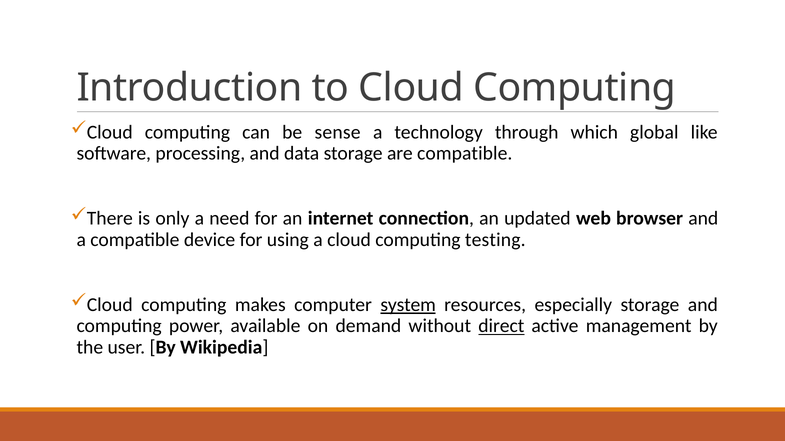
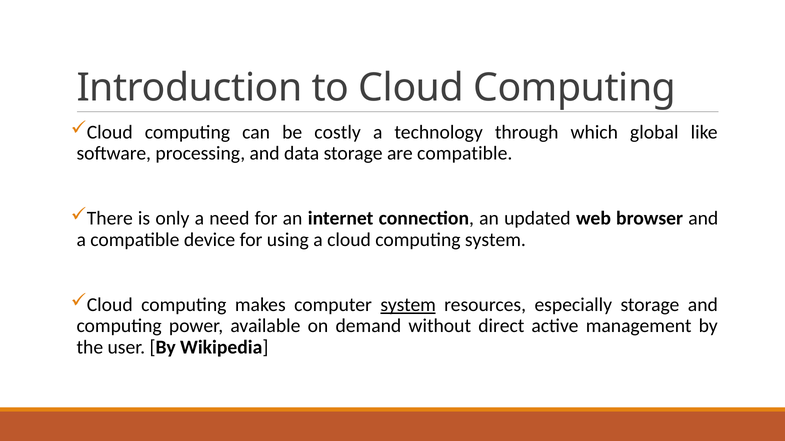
sense: sense -> costly
computing testing: testing -> system
direct underline: present -> none
